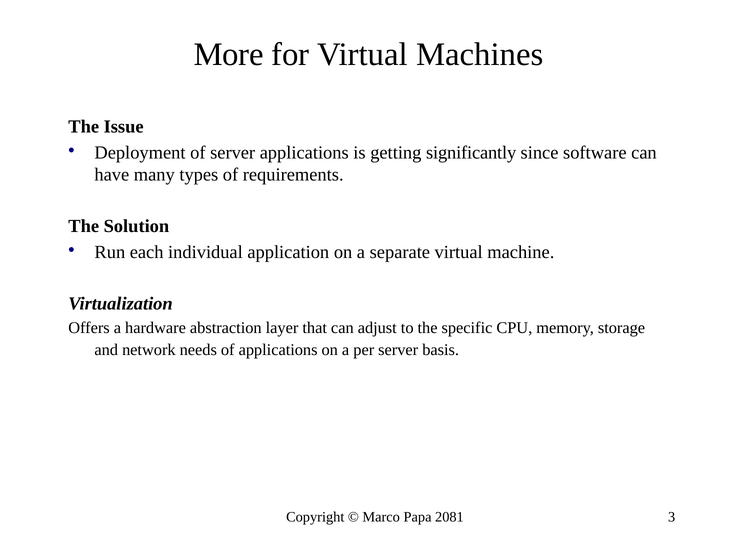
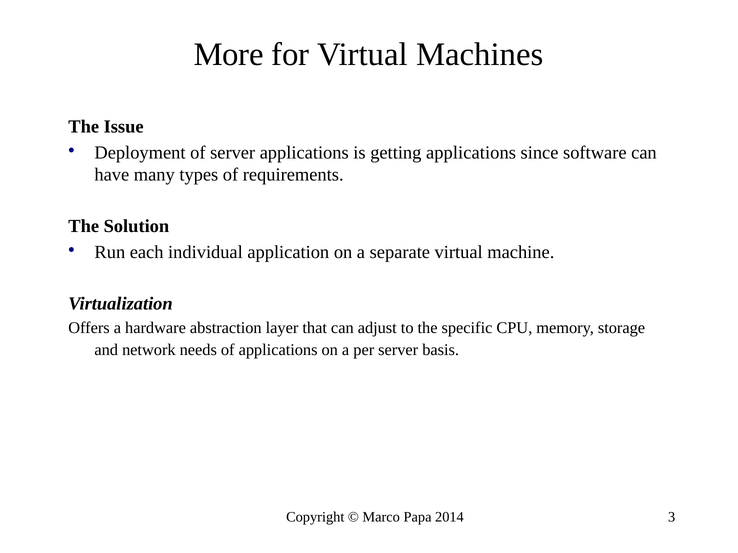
getting significantly: significantly -> applications
2081: 2081 -> 2014
